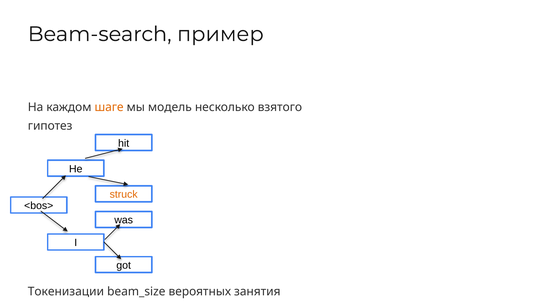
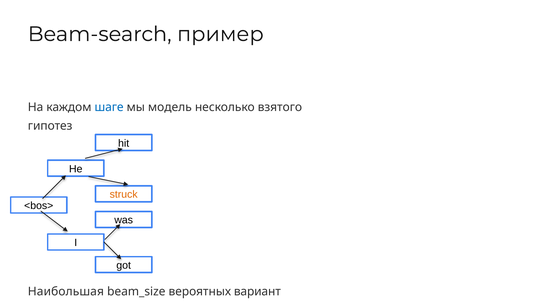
шаге colour: orange -> blue
Токенизации: Токенизации -> Наибольшая
занятия: занятия -> вариант
